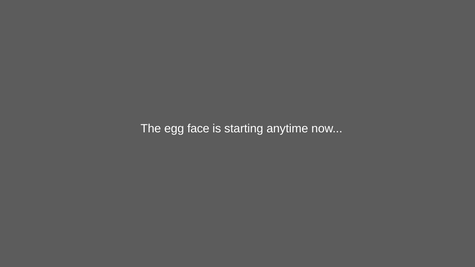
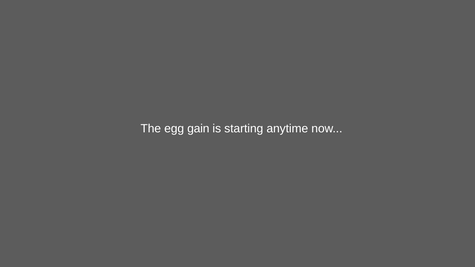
face: face -> gain
